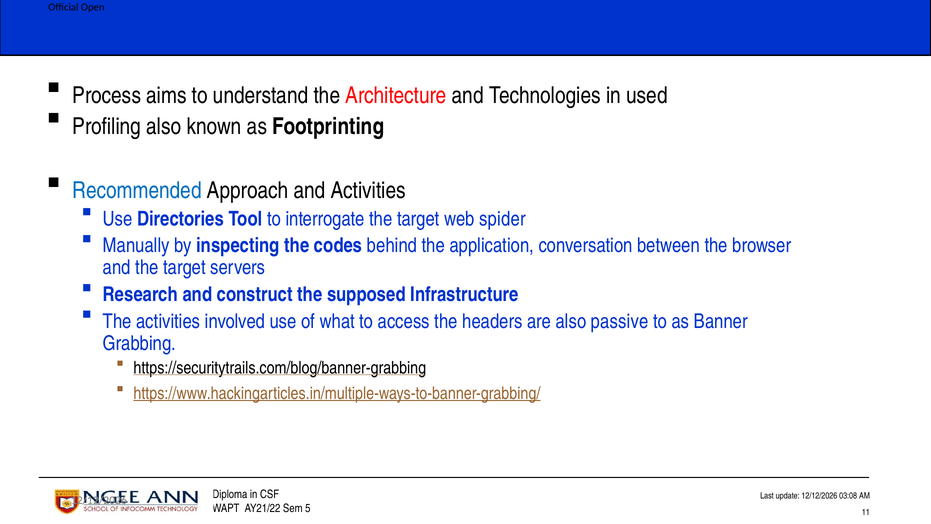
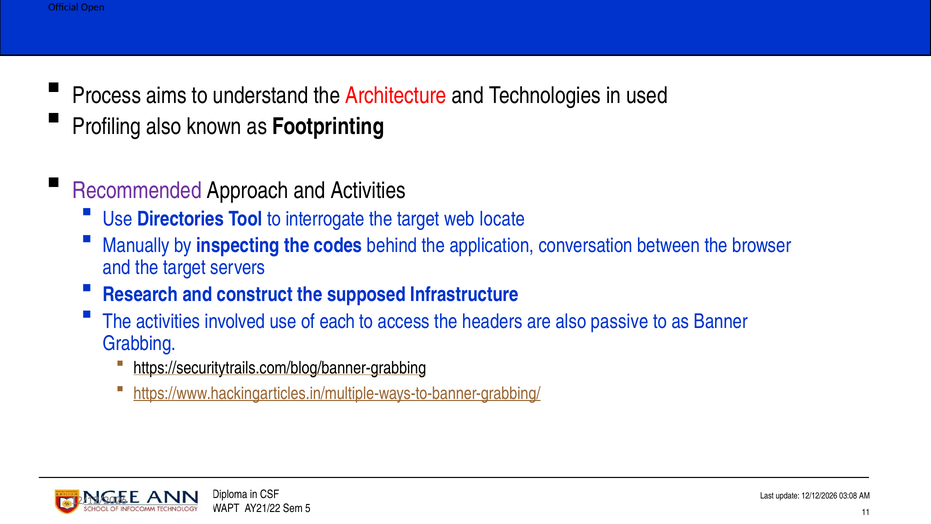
Recommended colour: blue -> purple
spider: spider -> locate
what: what -> each
